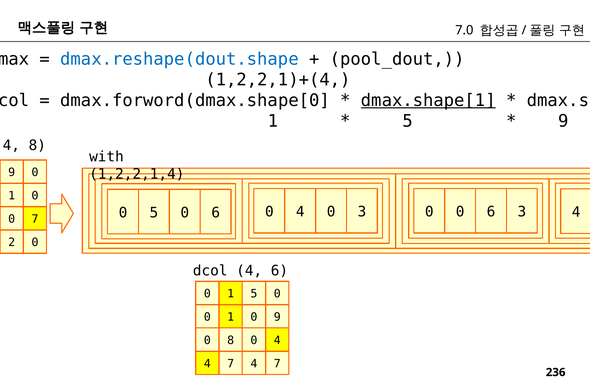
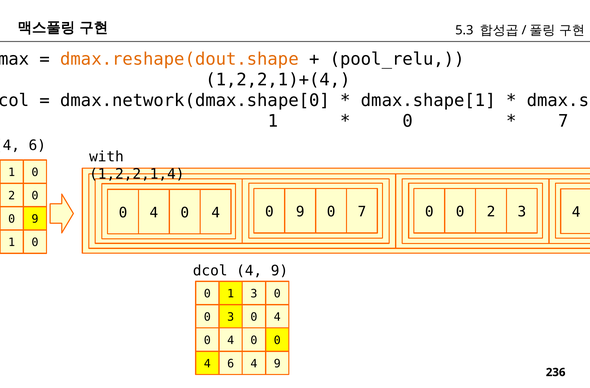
7.0: 7.0 -> 5.3
dmax.reshape(dout.shape colour: blue -> orange
pool_dout: pool_dout -> pool_relu
dmax.forword(dmax.shape[0: dmax.forword(dmax.shape[0 -> dmax.network(dmax.shape[0
dmax.shape[1 underline: present -> none
5 at (408, 121): 5 -> 0
9 at (563, 121): 9 -> 7
8 at (37, 145): 8 -> 6
9 at (12, 172): 9 -> 1
1 at (12, 196): 1 -> 2
5 at (154, 212): 5 -> 4
6 at (216, 212): 6 -> 4
4 at (300, 211): 4 -> 9
0 3: 3 -> 7
0 0 6: 6 -> 2
7 at (35, 219): 7 -> 9
2 at (12, 242): 2 -> 1
dcol 4 6: 6 -> 9
1 5: 5 -> 3
1 at (231, 317): 1 -> 3
9 at (277, 317): 9 -> 4
8 at (231, 340): 8 -> 4
4 at (277, 340): 4 -> 0
7 at (231, 363): 7 -> 6
7 at (277, 363): 7 -> 9
